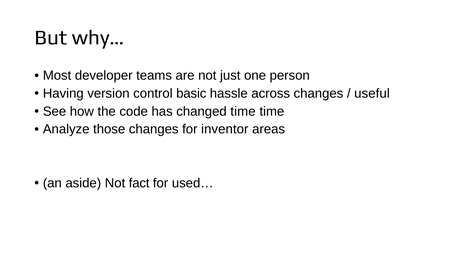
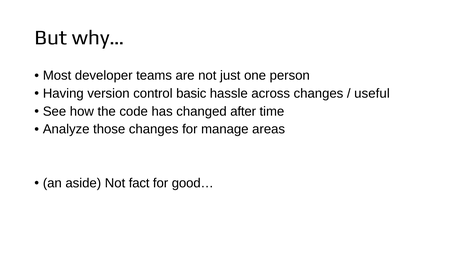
changed time: time -> after
inventor: inventor -> manage
used…: used… -> good…
